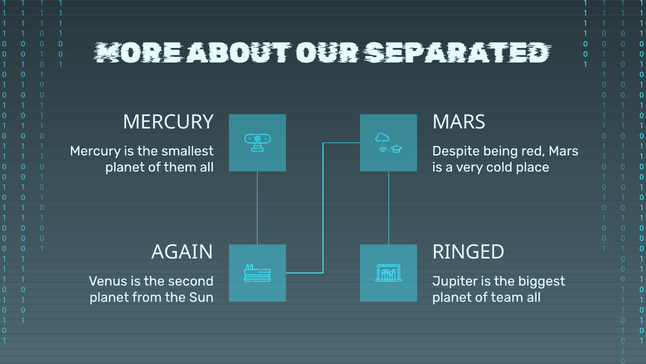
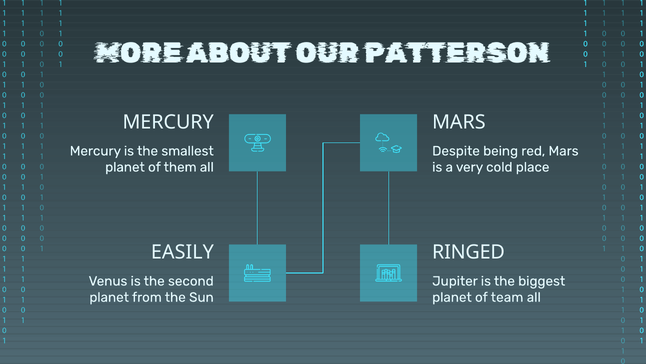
SEPARATED: SEPARATED -> PATTERSON
AGAIN: AGAIN -> EASILY
